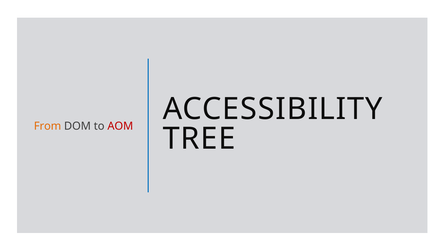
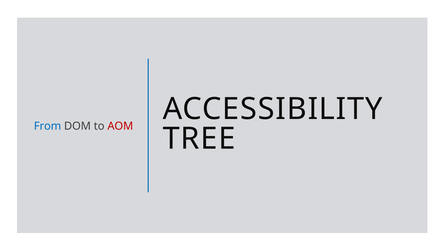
From colour: orange -> blue
